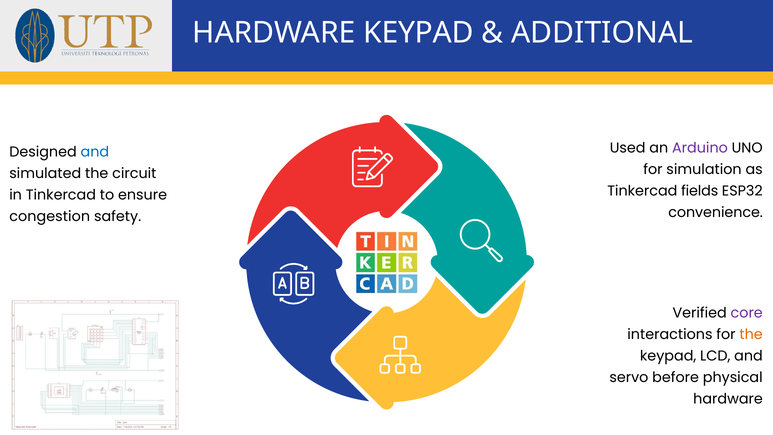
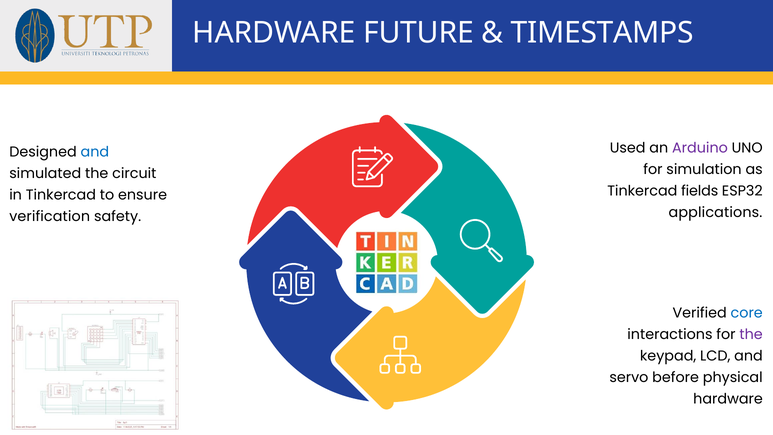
HARDWARE KEYPAD: KEYPAD -> FUTURE
ADDITIONAL: ADDITIONAL -> TIMESTAMPS
convenience: convenience -> applications
congestion: congestion -> verification
core colour: purple -> blue
the at (751, 335) colour: orange -> purple
